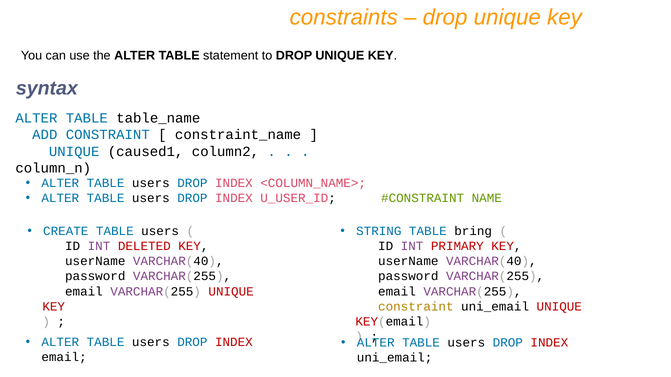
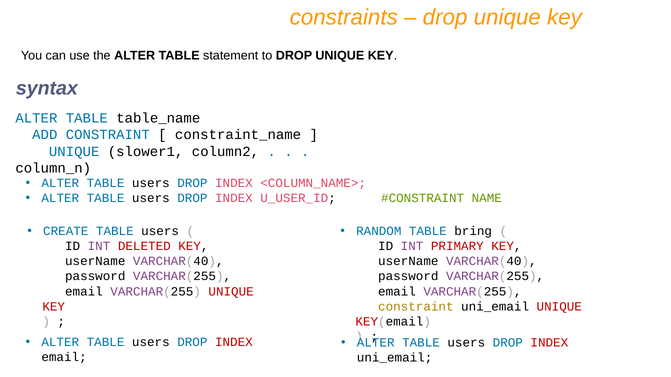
caused1: caused1 -> slower1
STRING: STRING -> RANDOM
